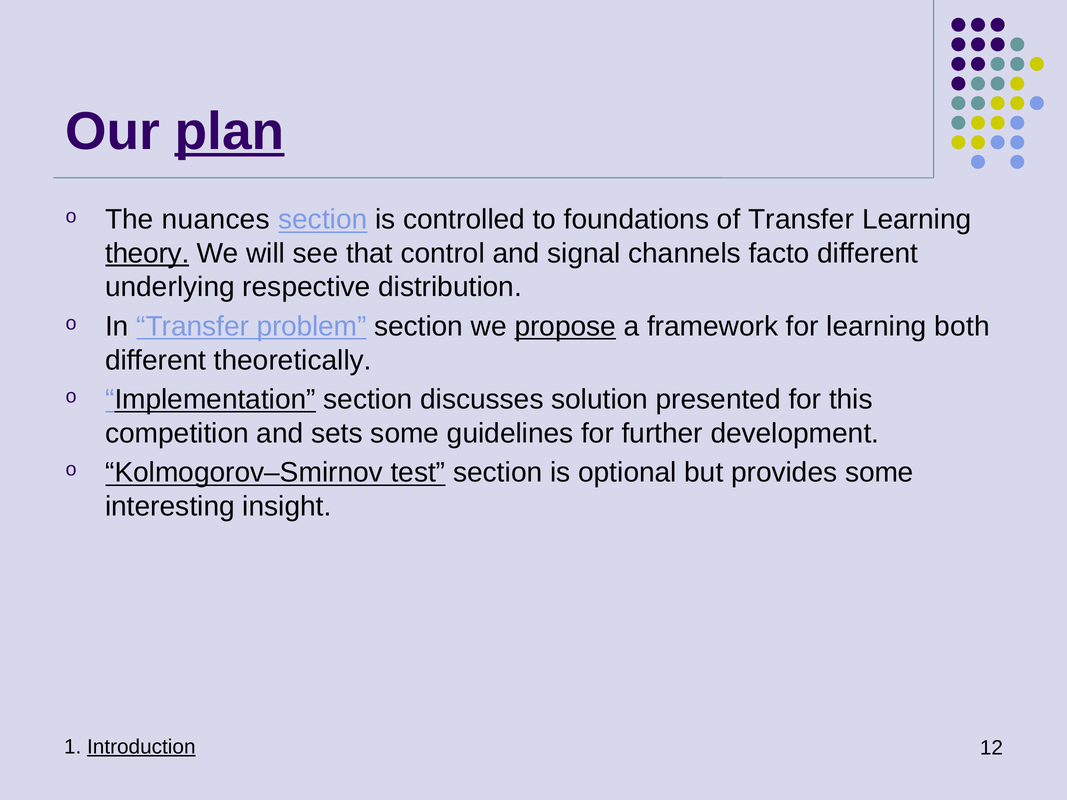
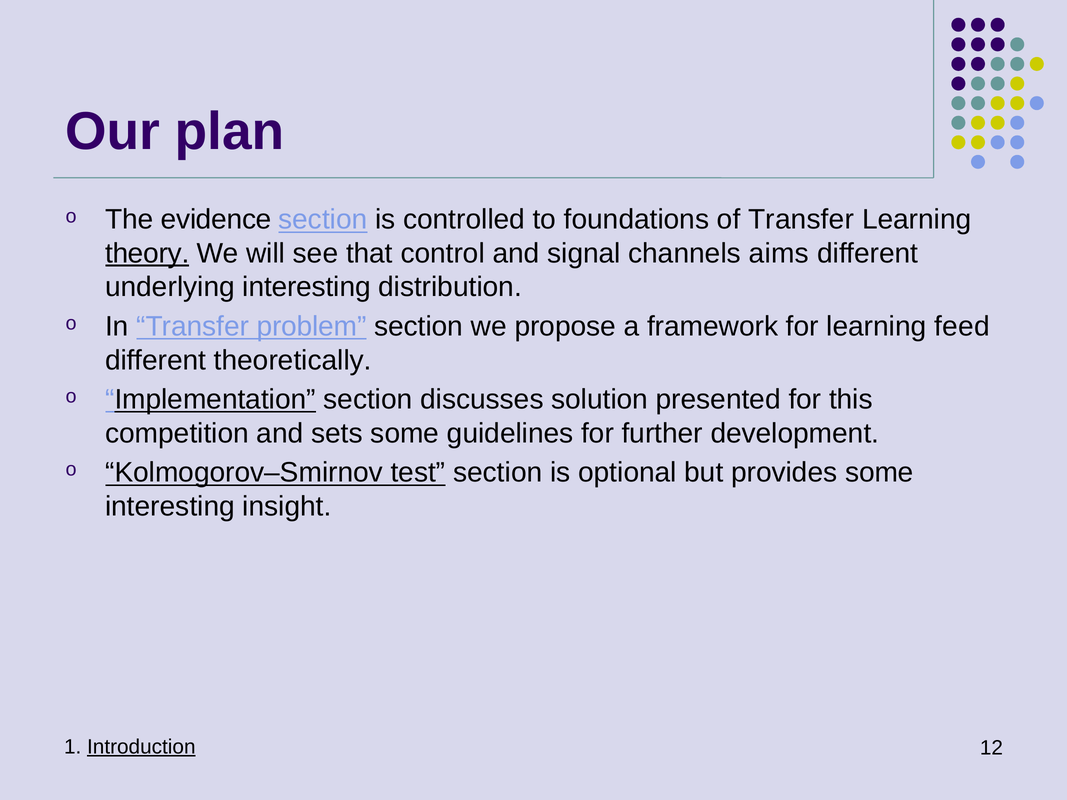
plan underline: present -> none
nuances: nuances -> evidence
facto: facto -> aims
underlying respective: respective -> interesting
propose underline: present -> none
both: both -> feed
